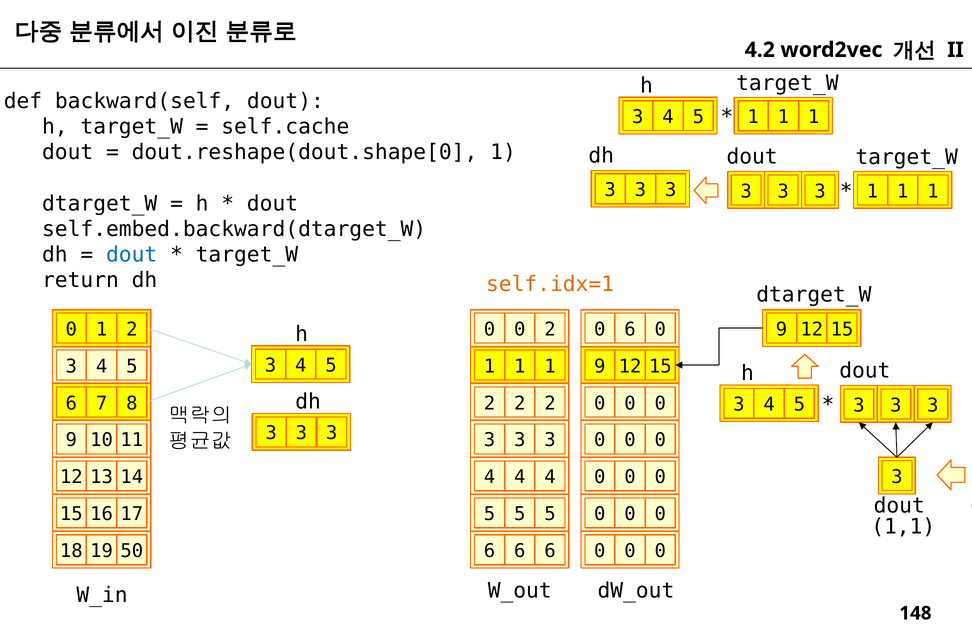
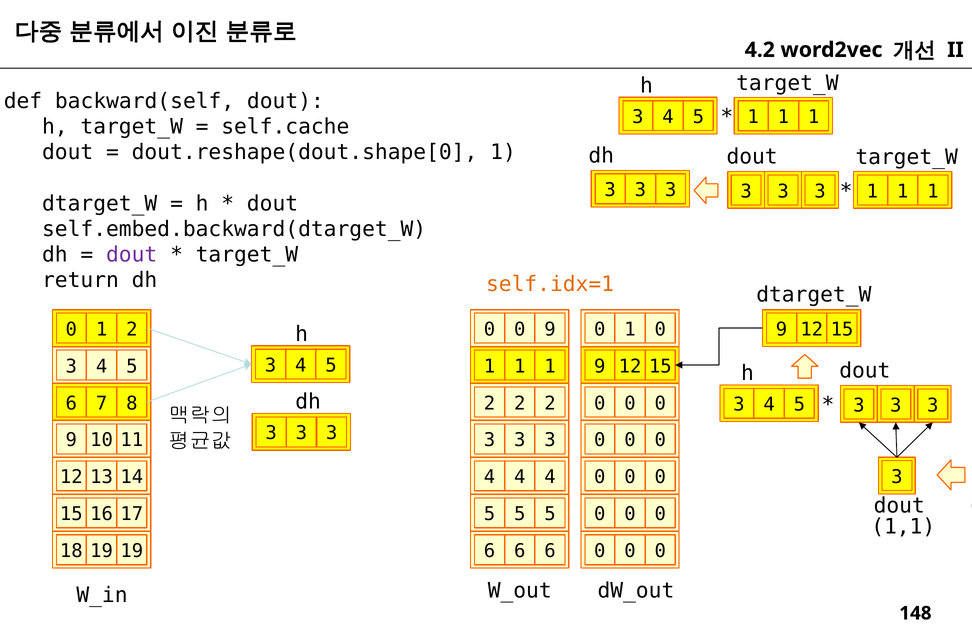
dout at (132, 254) colour: blue -> purple
6 at (630, 329): 6 -> 1
0 0 2: 2 -> 9
19 50: 50 -> 19
